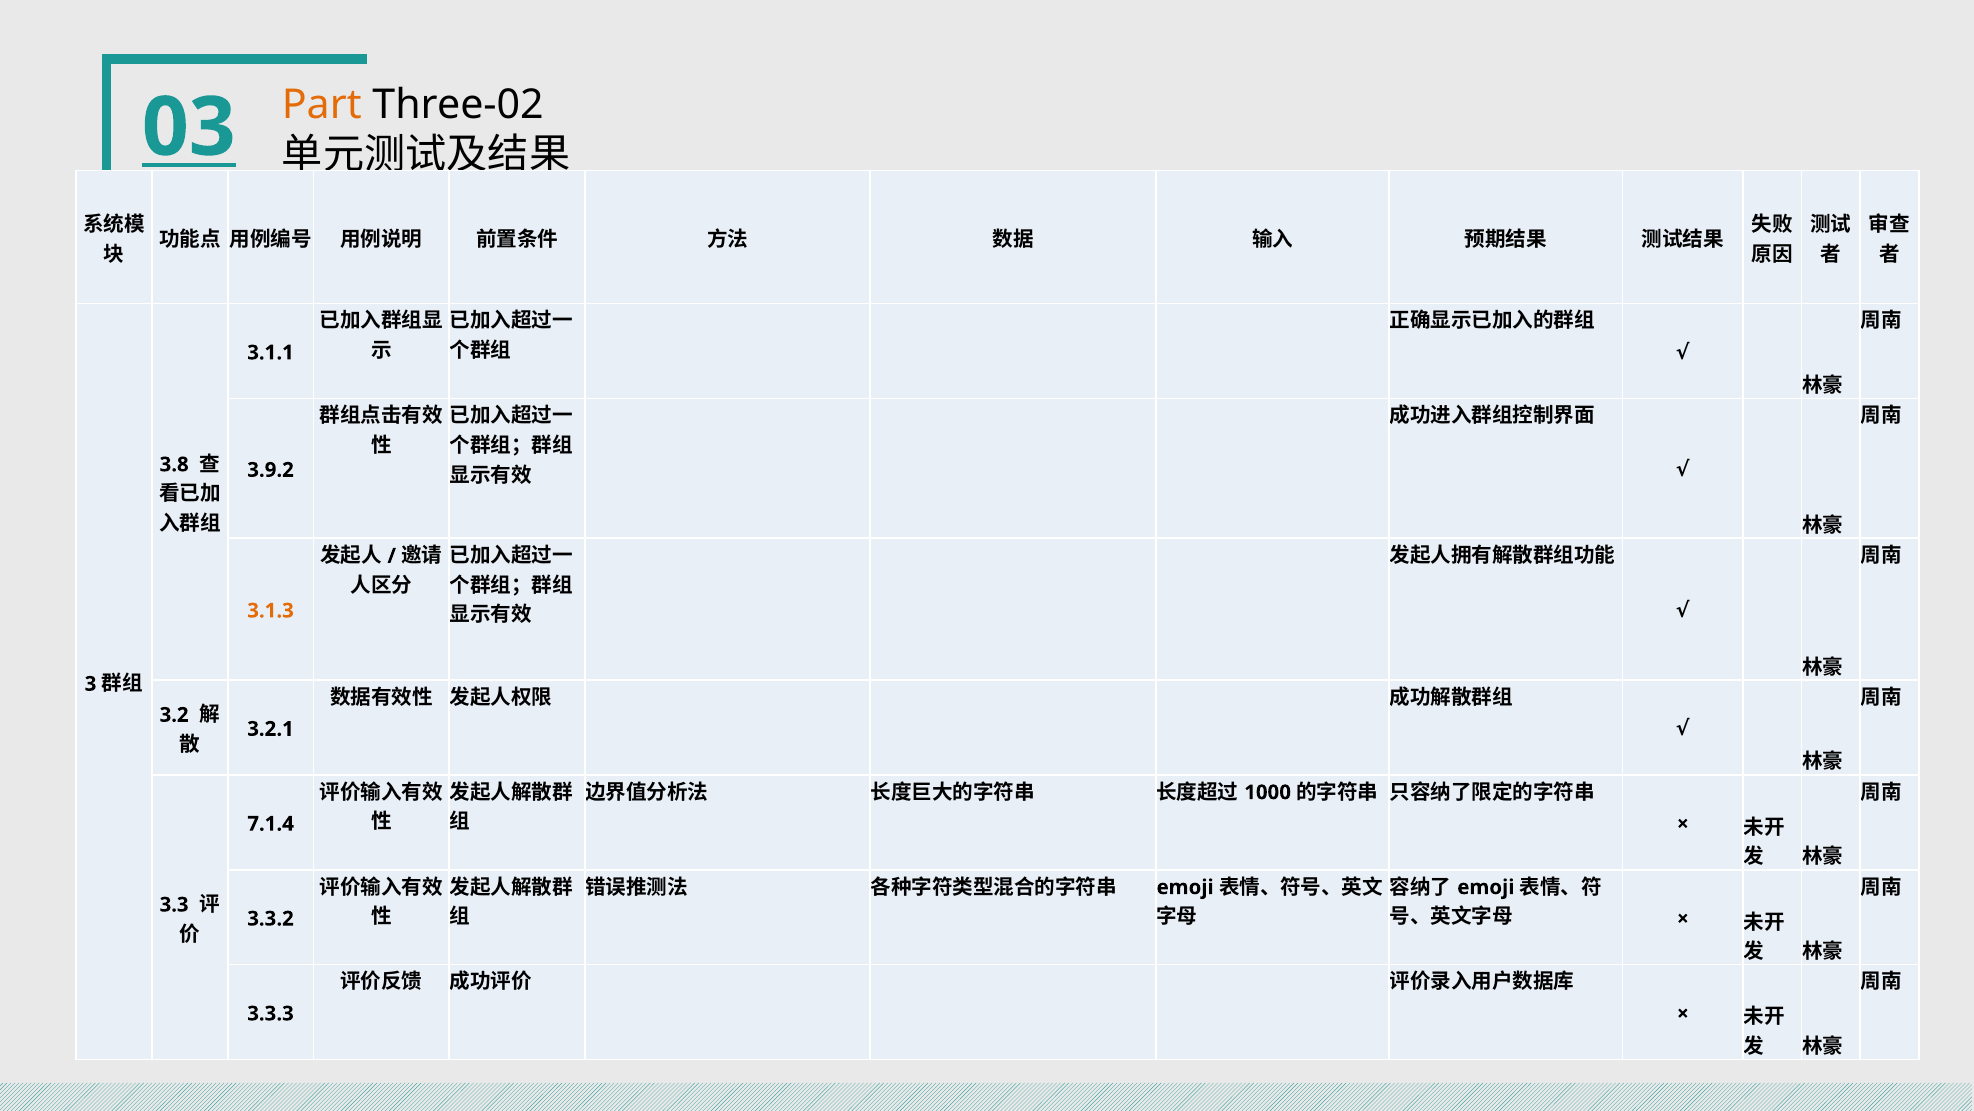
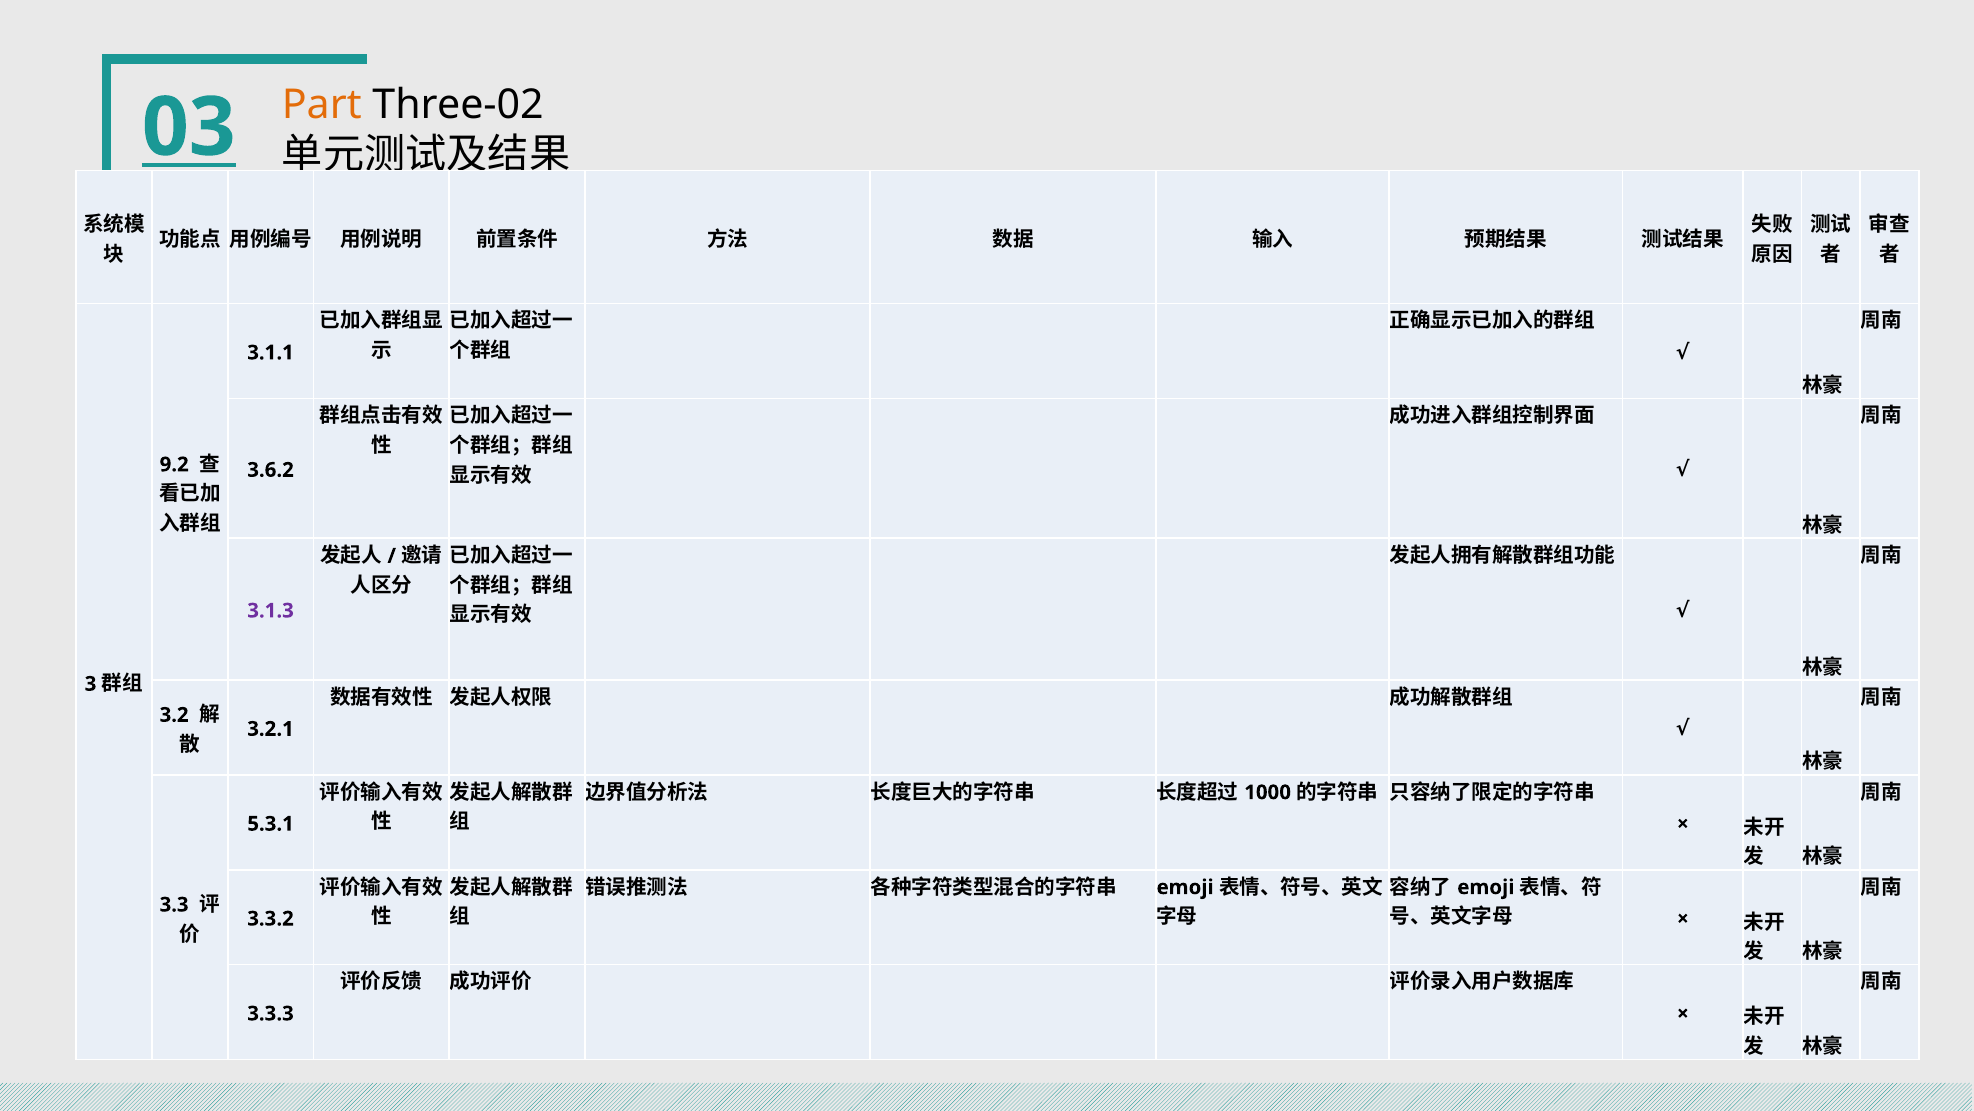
3.8: 3.8 -> 9.2
3.9.2: 3.9.2 -> 3.6.2
3.1.3 colour: orange -> purple
7.1.4: 7.1.4 -> 5.3.1
